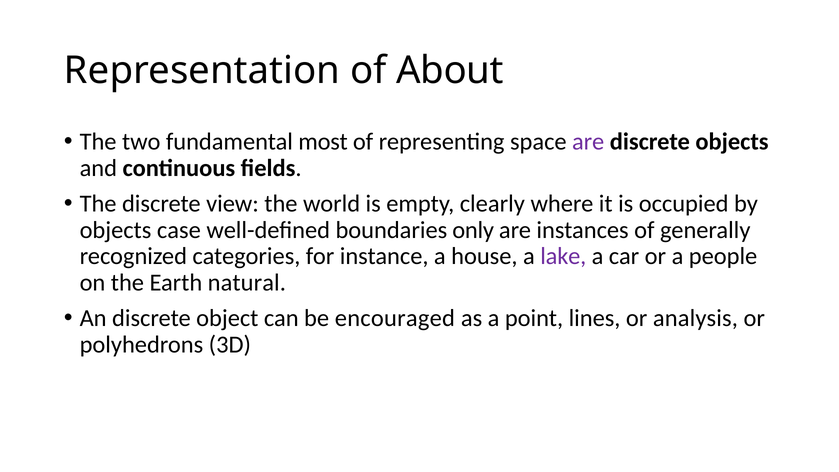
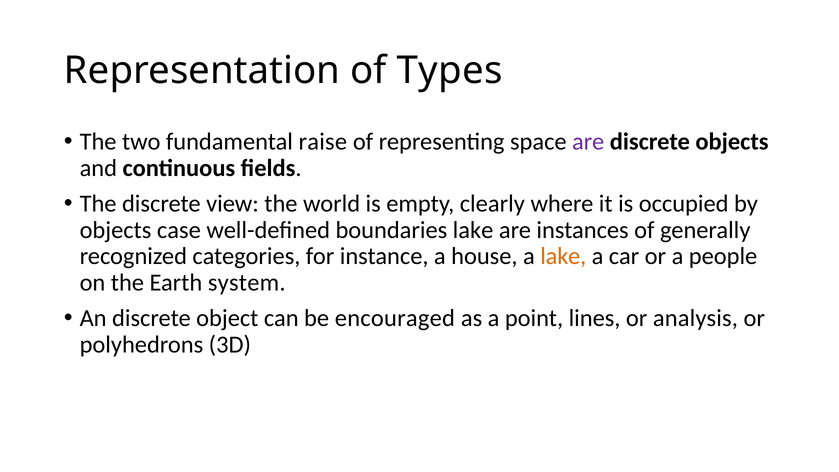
About: About -> Types
most: most -> raise
boundaries only: only -> lake
lake at (563, 256) colour: purple -> orange
natural: natural -> system
